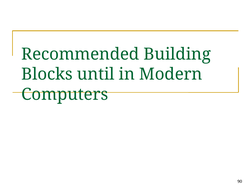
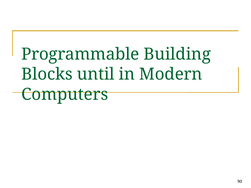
Recommended: Recommended -> Programmable
